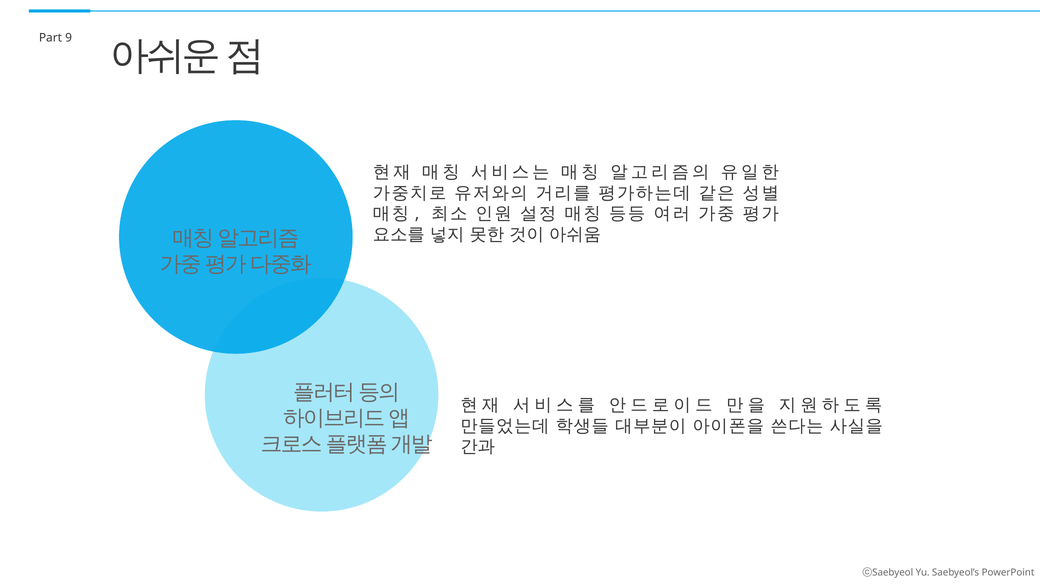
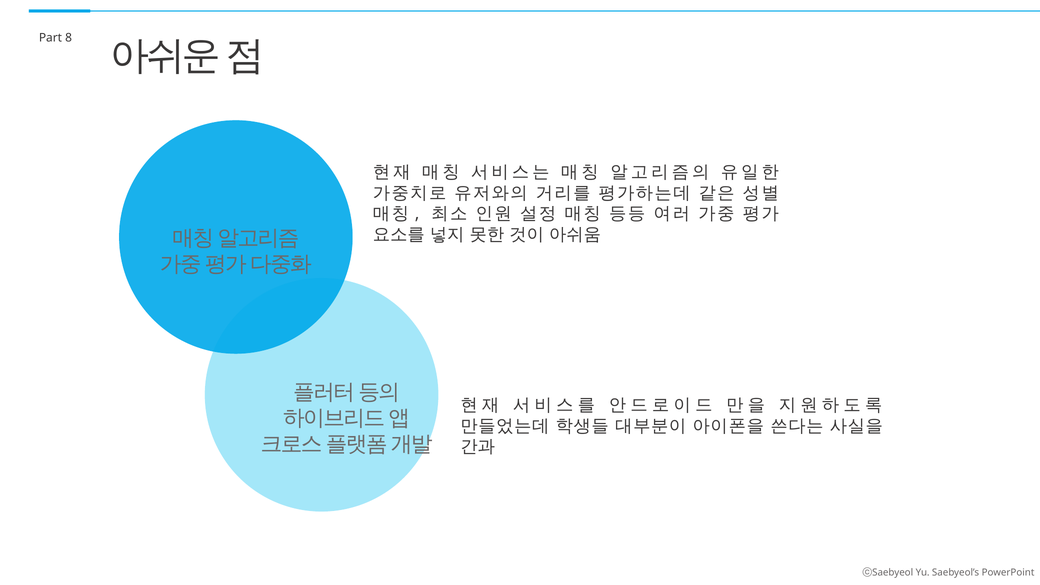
9: 9 -> 8
